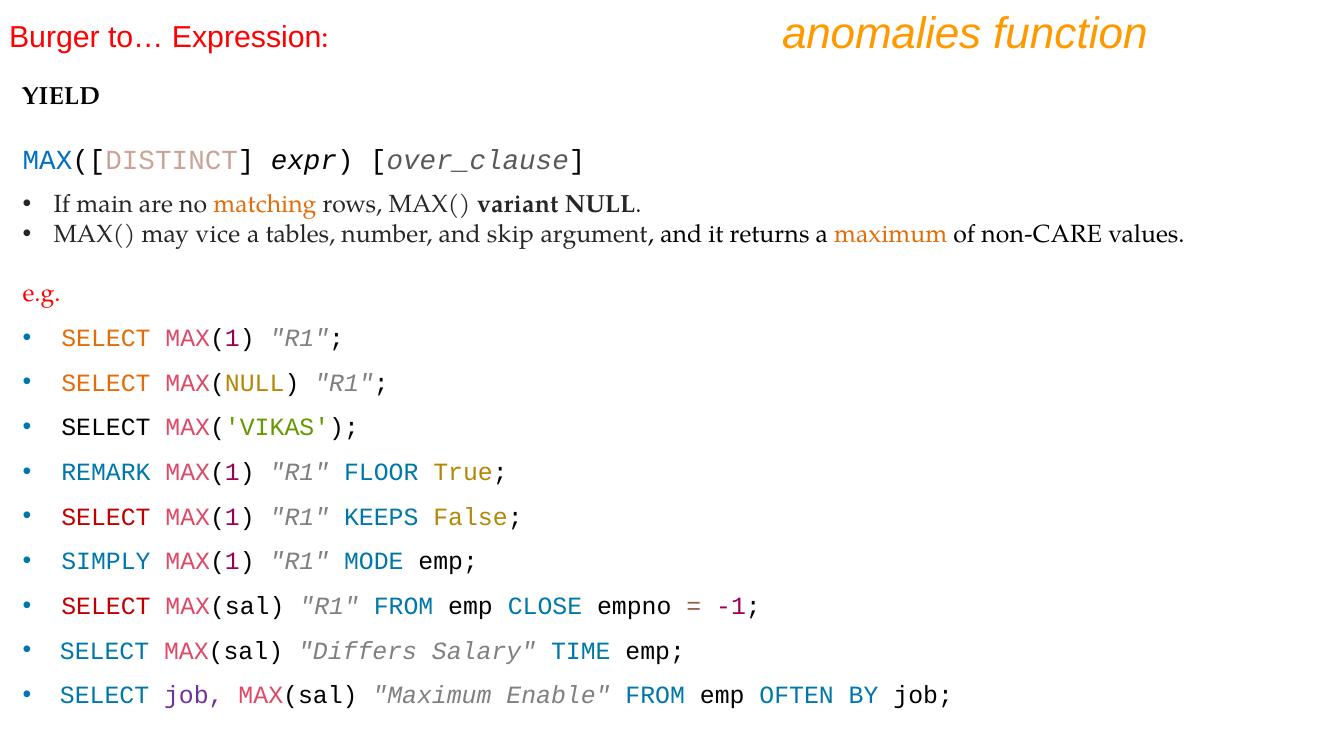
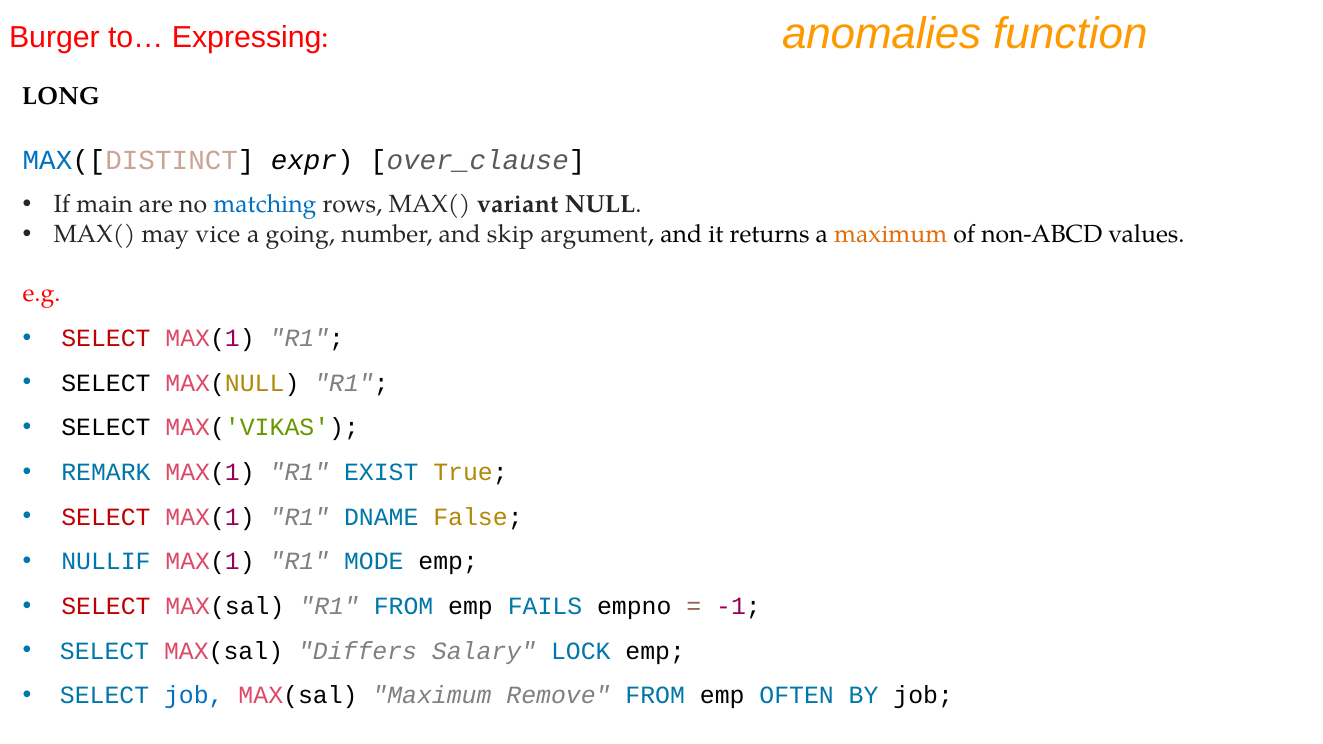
Expression: Expression -> Expressing
YIELD: YIELD -> LONG
matching colour: orange -> blue
tables: tables -> going
non-CARE: non-CARE -> non-ABCD
SELECT at (106, 338) colour: orange -> red
SELECT at (106, 383) colour: orange -> black
FLOOR: FLOOR -> EXIST
KEEPS: KEEPS -> DNAME
SIMPLY: SIMPLY -> NULLIF
CLOSE: CLOSE -> FAILS
TIME: TIME -> LOCK
job at (194, 696) colour: purple -> blue
Enable: Enable -> Remove
